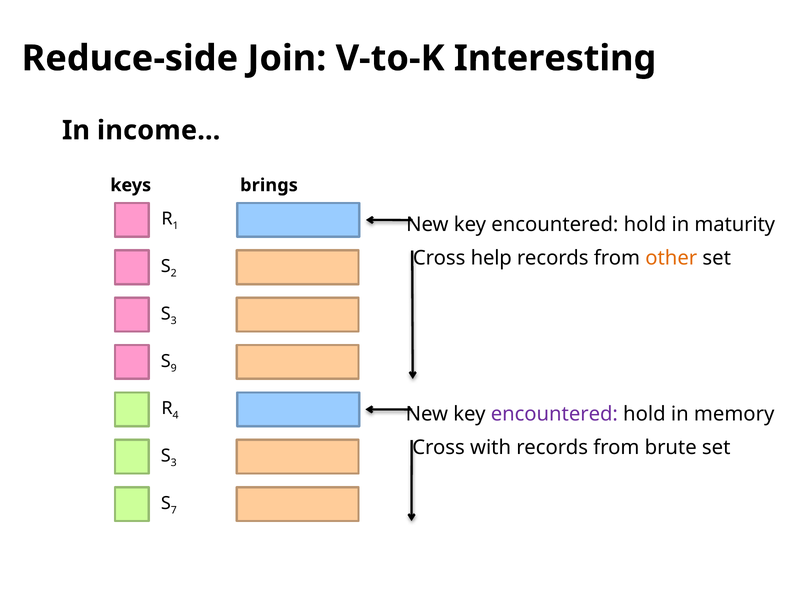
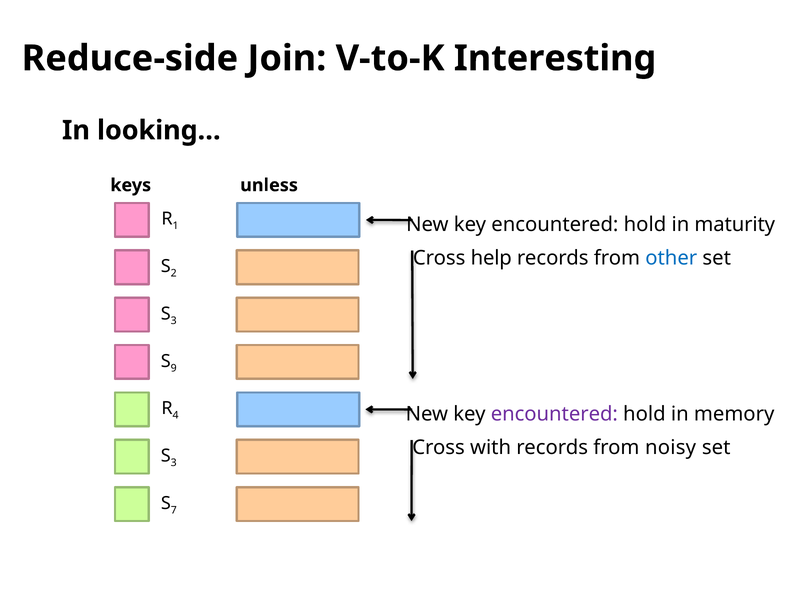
income…: income… -> looking…
brings: brings -> unless
other colour: orange -> blue
brute: brute -> noisy
